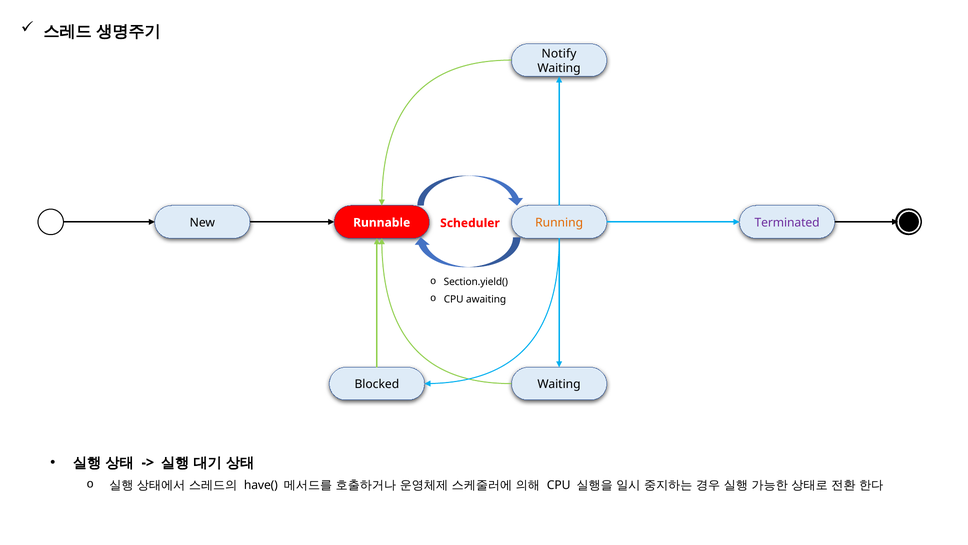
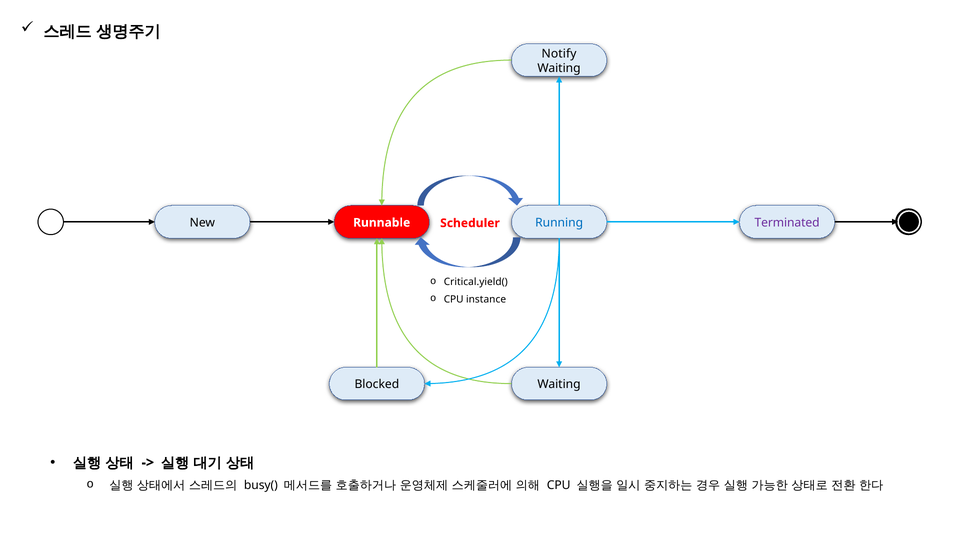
Running colour: orange -> blue
Section.yield(: Section.yield( -> Critical.yield(
awaiting: awaiting -> instance
have(: have( -> busy(
